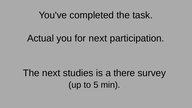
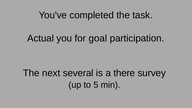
for next: next -> goal
studies: studies -> several
